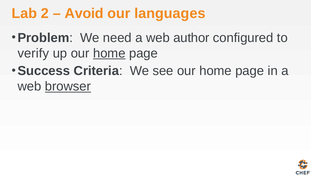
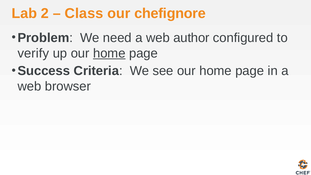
Avoid: Avoid -> Class
languages: languages -> chefignore
browser underline: present -> none
